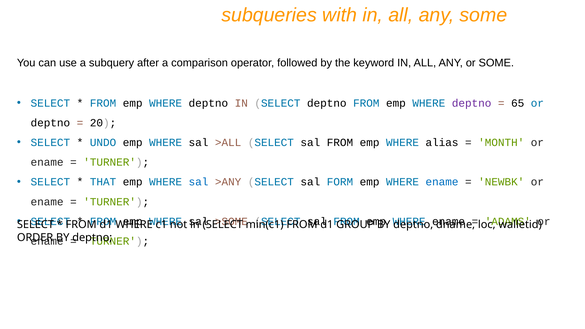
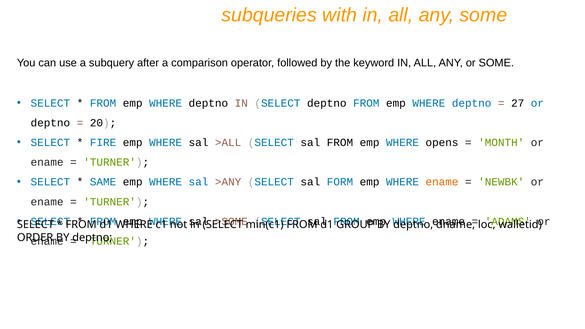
deptno at (472, 103) colour: purple -> blue
65: 65 -> 27
UNDO: UNDO -> FIRE
alias: alias -> opens
THAT: THAT -> SAME
ename at (442, 182) colour: blue -> orange
